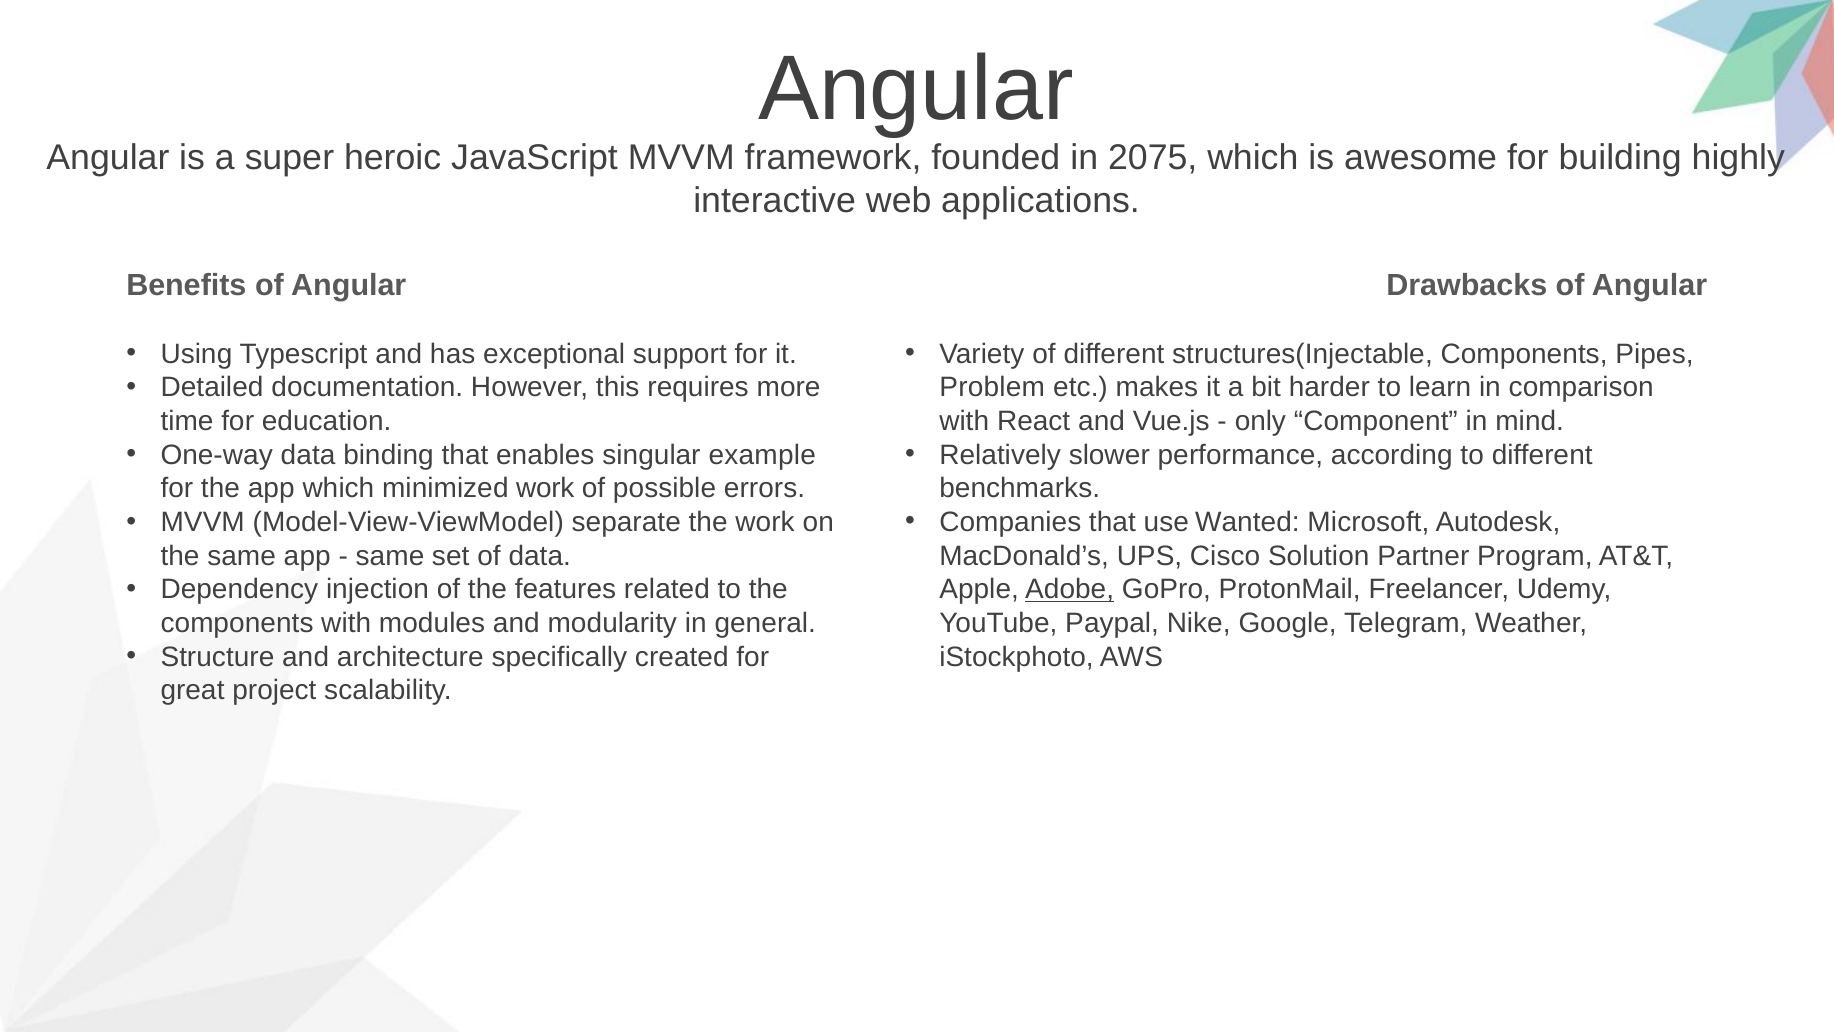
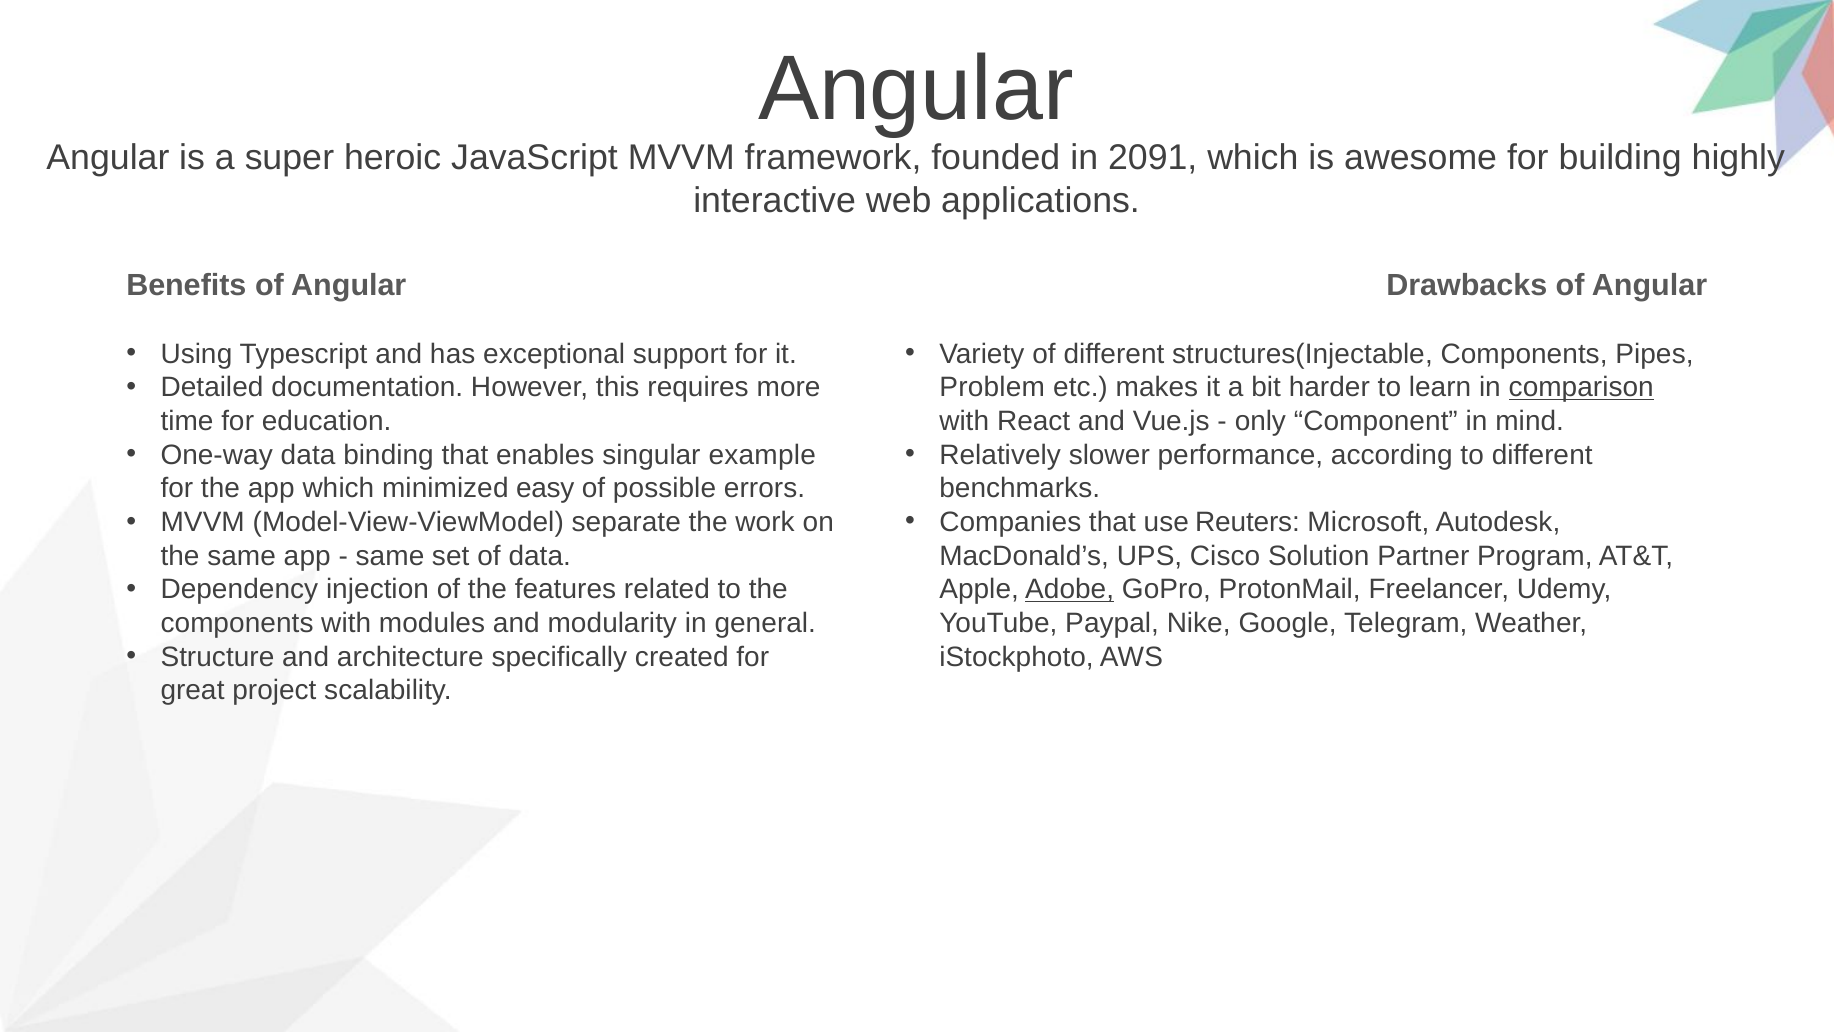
2075: 2075 -> 2091
comparison underline: none -> present
minimized work: work -> easy
Wanted: Wanted -> Reuters
